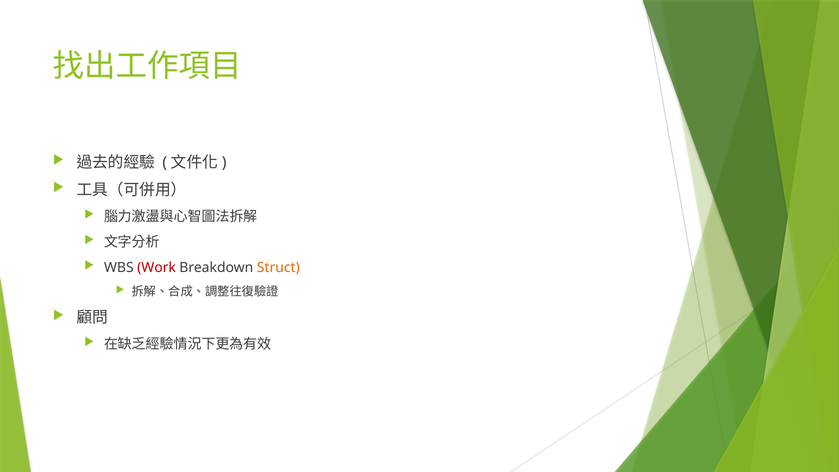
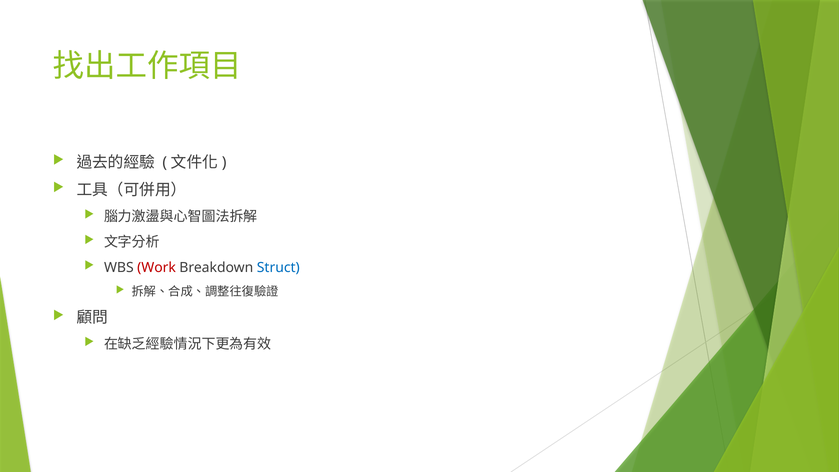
Struct colour: orange -> blue
